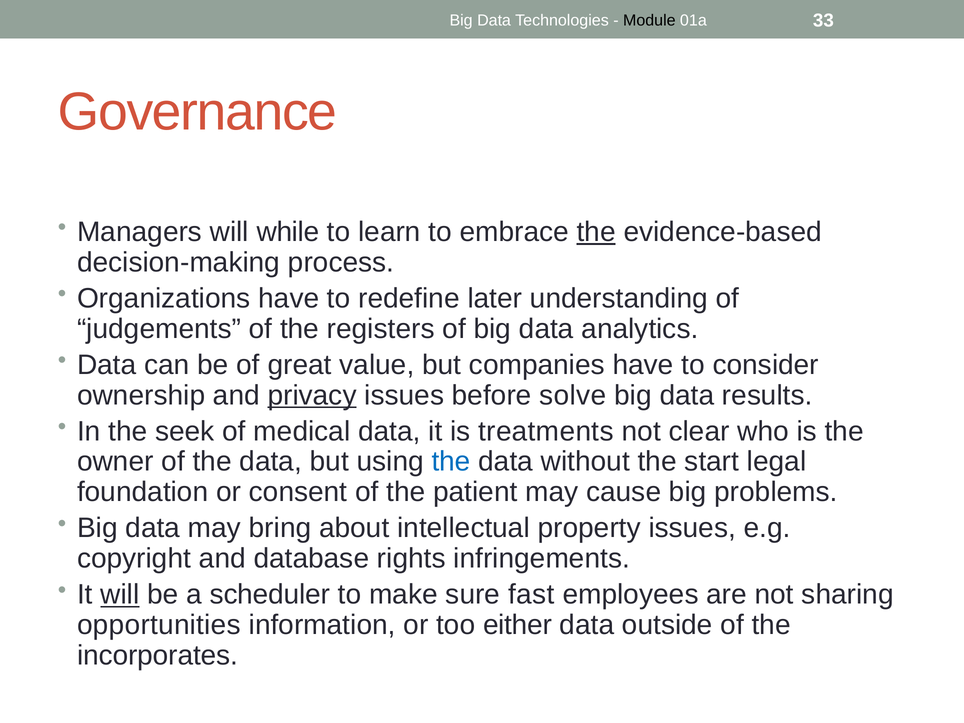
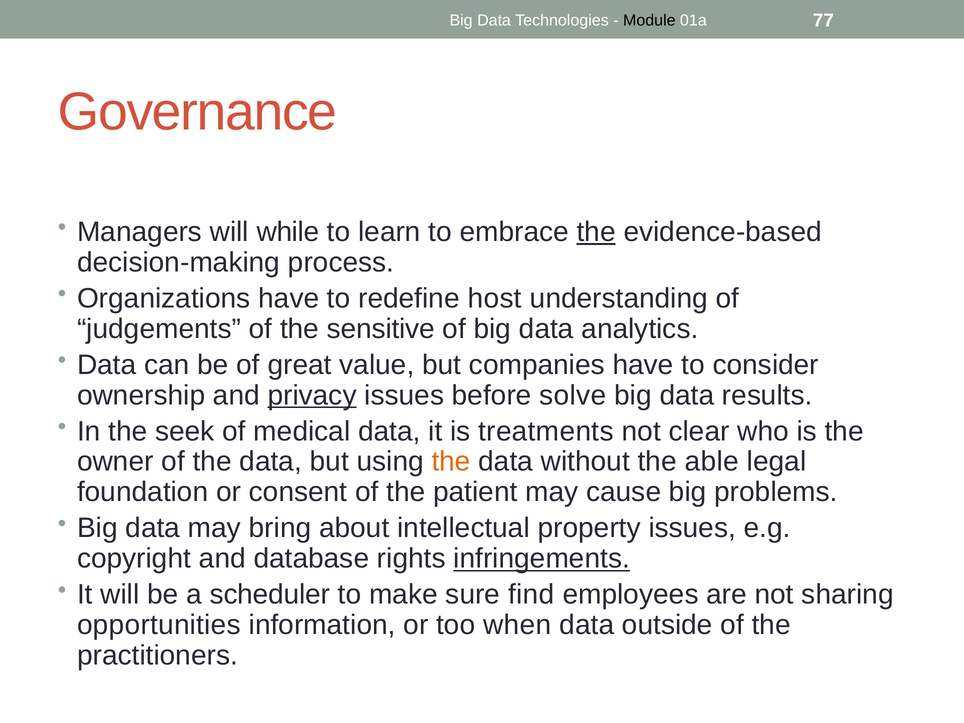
33: 33 -> 77
later: later -> host
registers: registers -> sensitive
the at (451, 462) colour: blue -> orange
start: start -> able
infringements underline: none -> present
will at (120, 595) underline: present -> none
fast: fast -> find
either: either -> when
incorporates: incorporates -> practitioners
